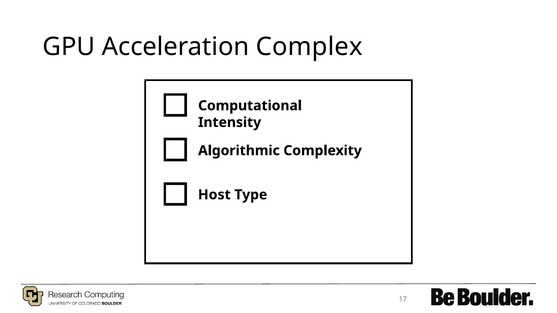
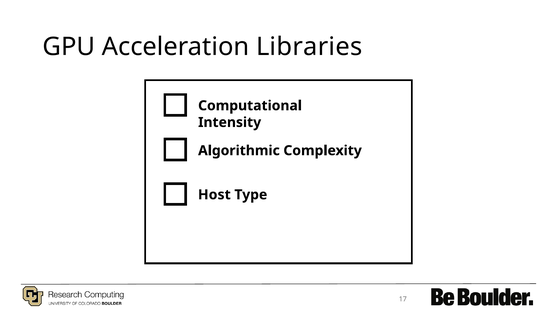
Complex: Complex -> Libraries
